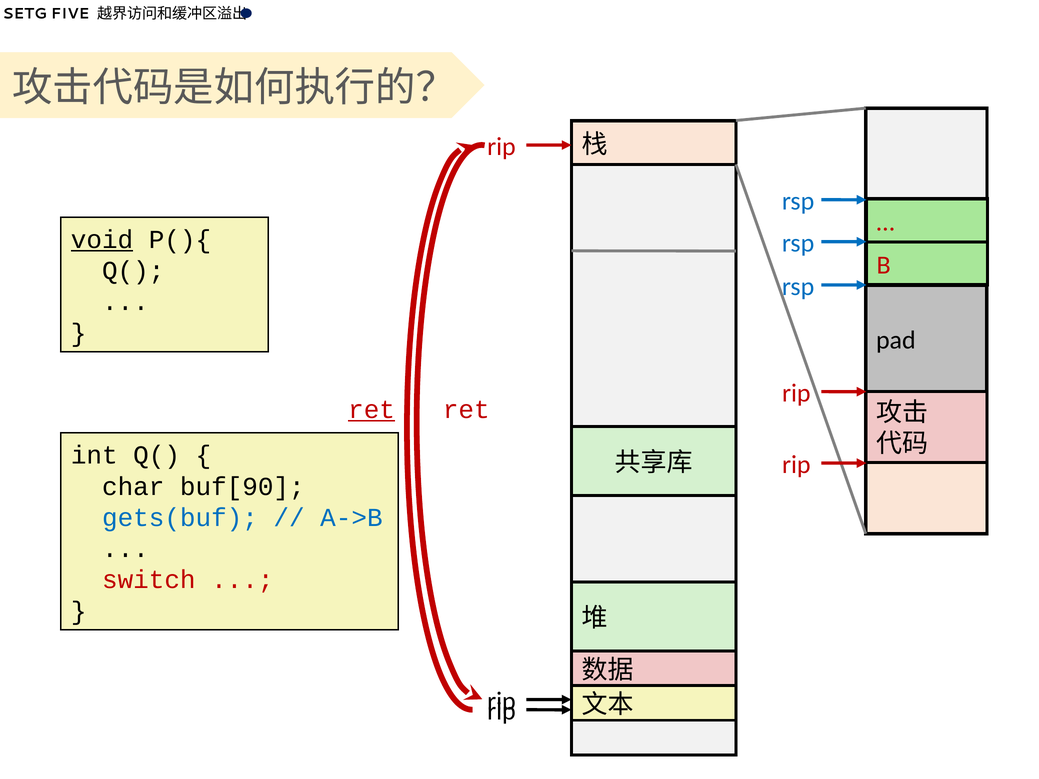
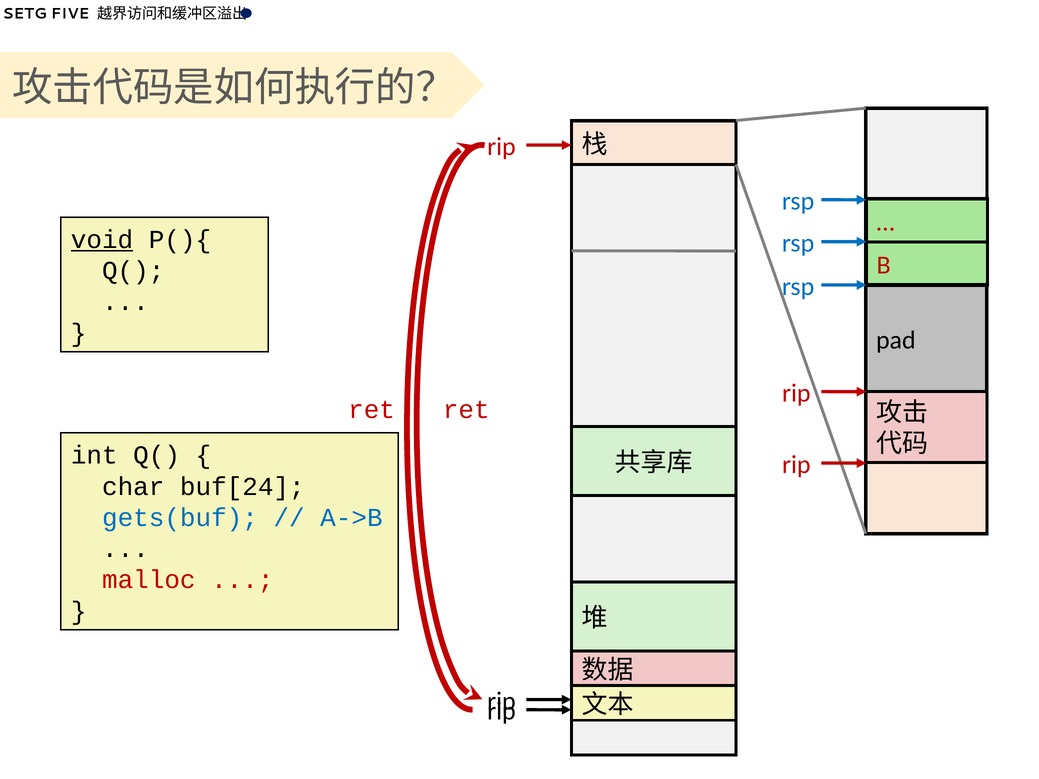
ret at (372, 410) underline: present -> none
buf[90: buf[90 -> buf[24
switch: switch -> malloc
